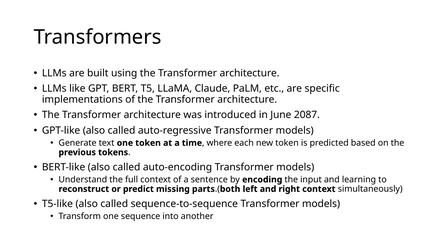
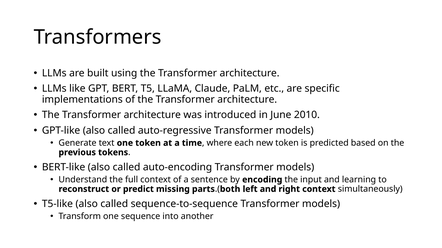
2087: 2087 -> 2010
